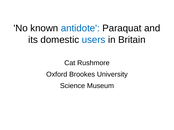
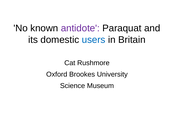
antidote colour: blue -> purple
